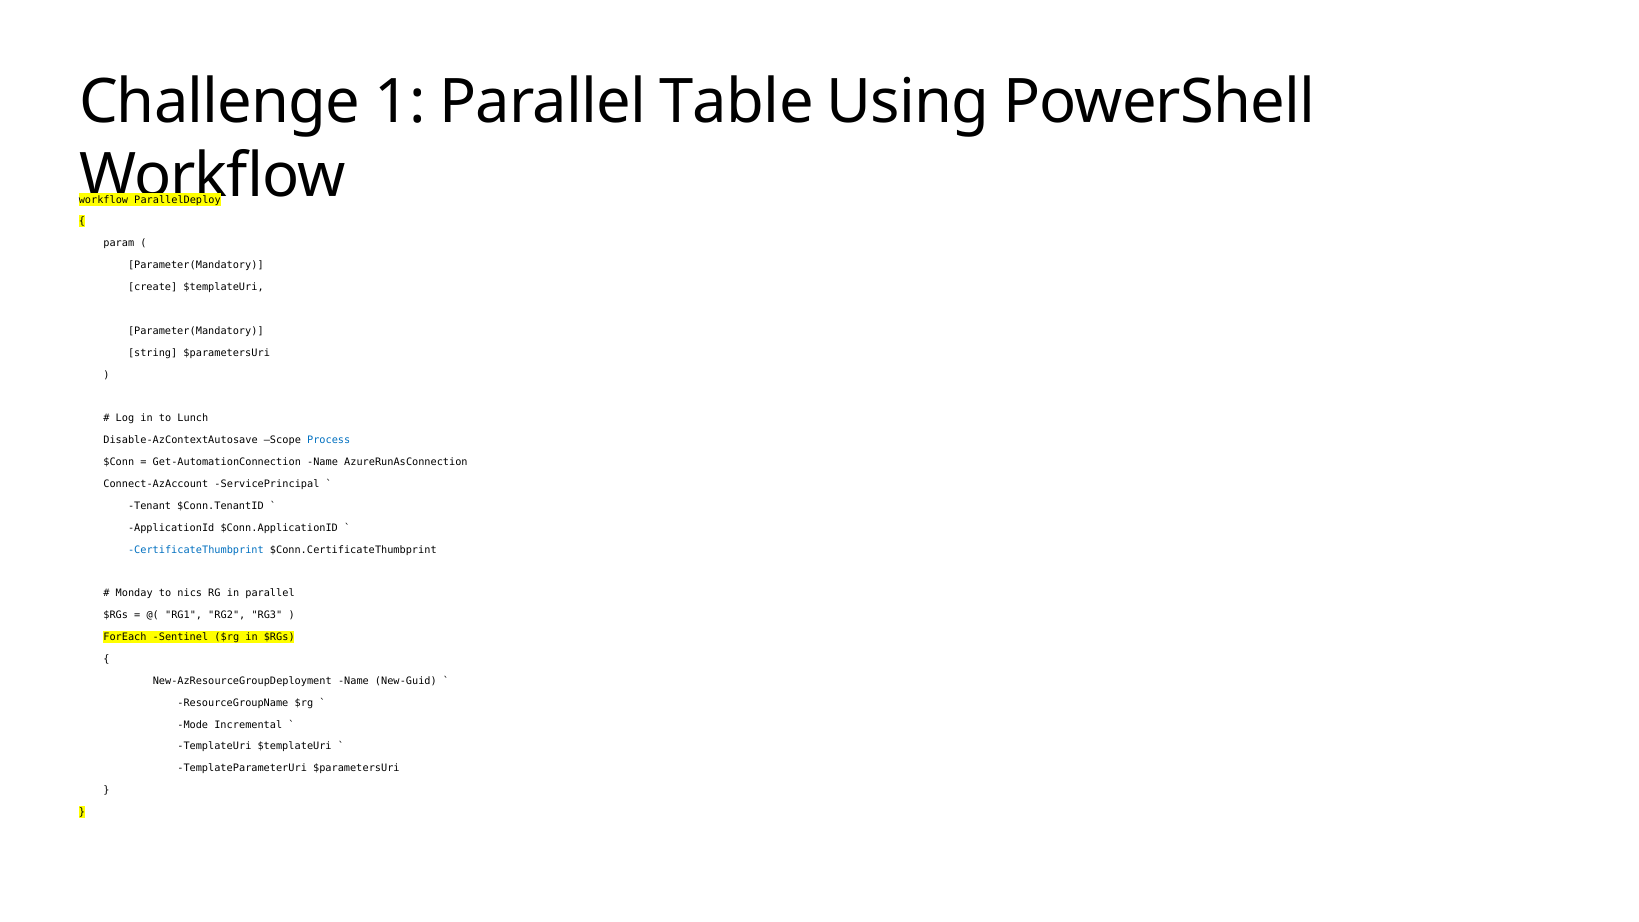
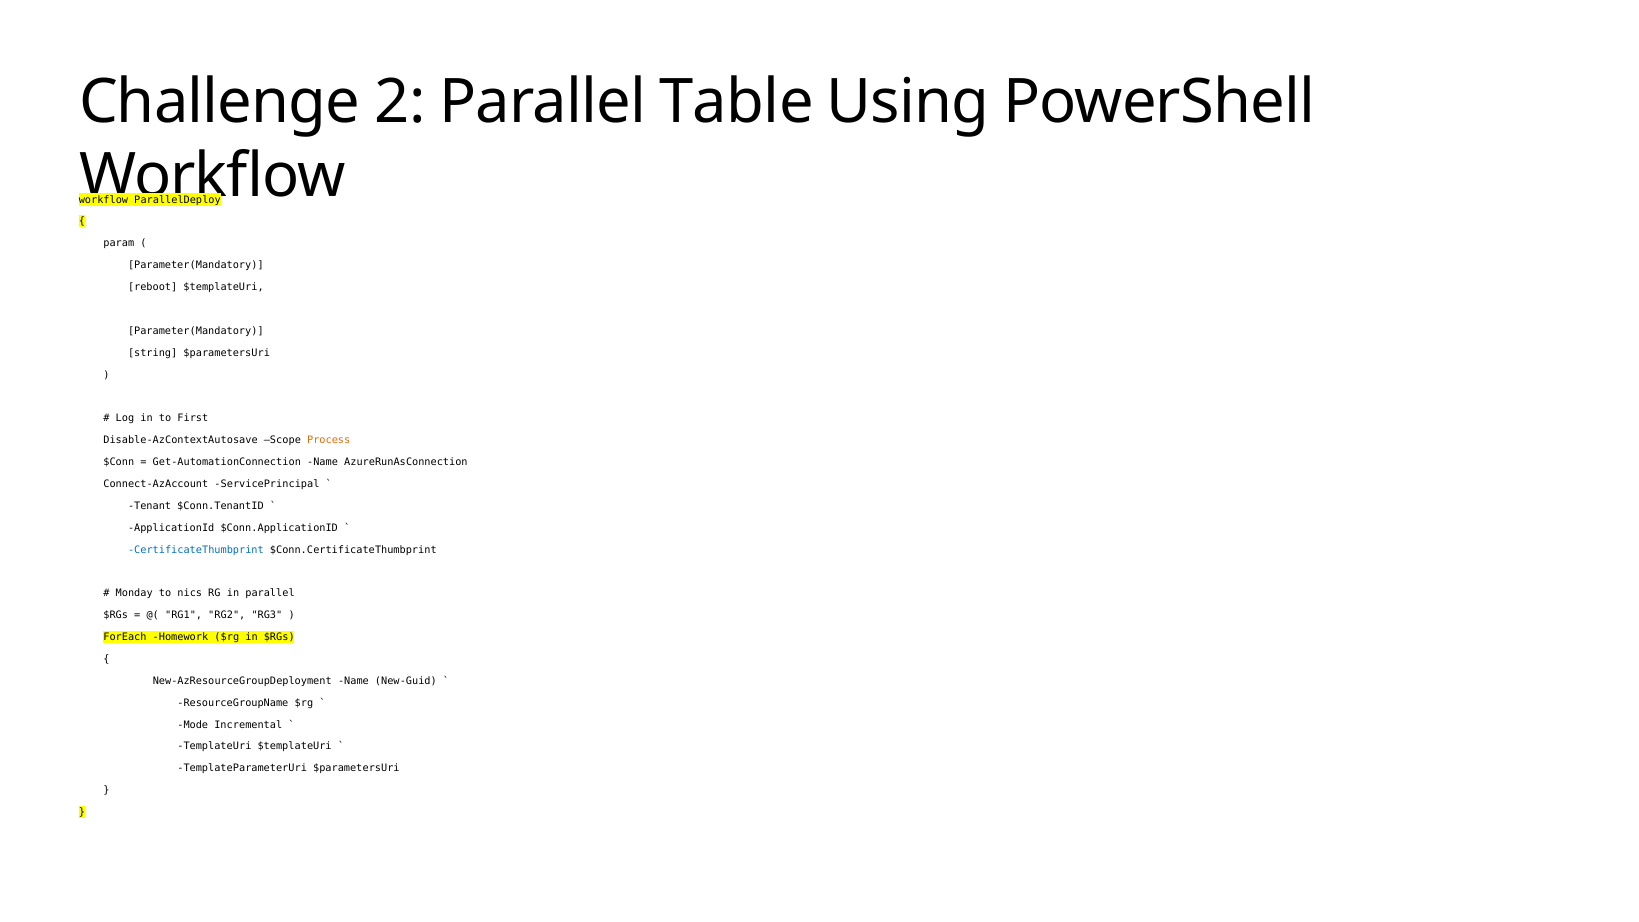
1: 1 -> 2
create: create -> reboot
Lunch: Lunch -> First
Process colour: blue -> orange
Sentinel: Sentinel -> Homework
